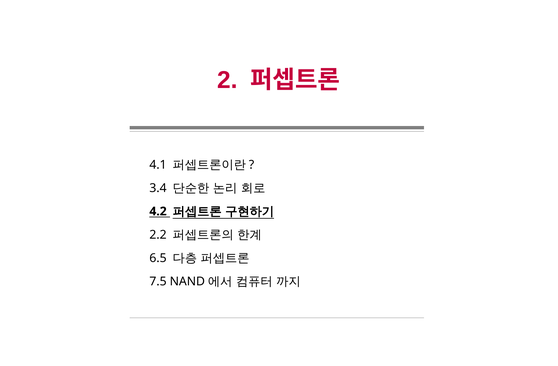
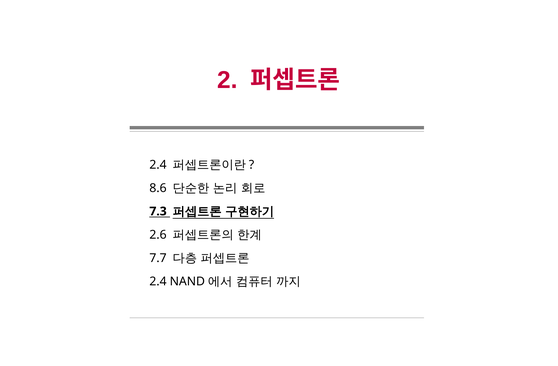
4.1 at (158, 165): 4.1 -> 2.4
3.4: 3.4 -> 8.6
4.2: 4.2 -> 7.3
2.2: 2.2 -> 2.6
6.5: 6.5 -> 7.7
7.5 at (158, 282): 7.5 -> 2.4
